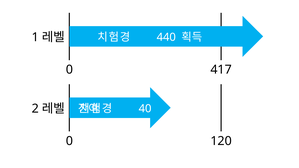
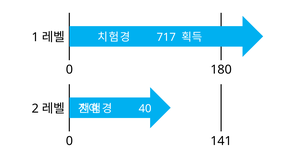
440: 440 -> 717
417: 417 -> 180
120: 120 -> 141
